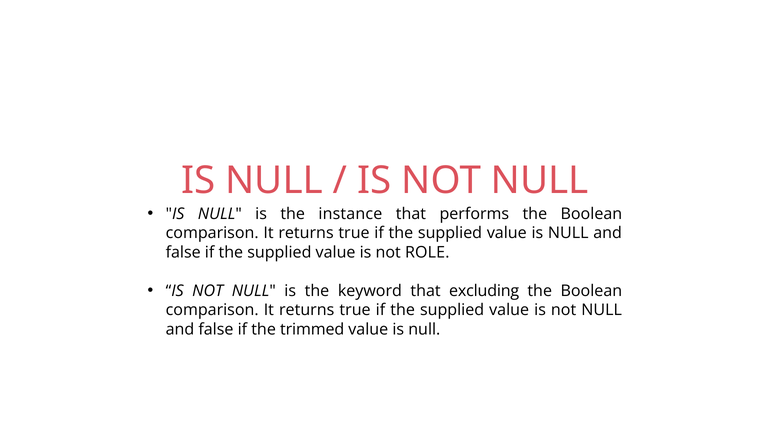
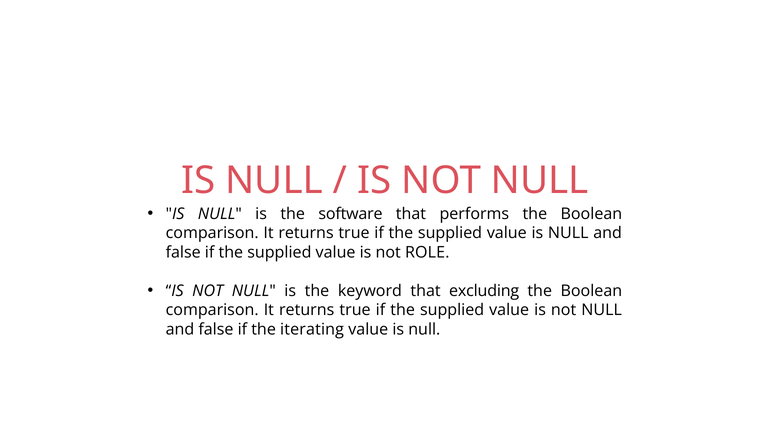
instance: instance -> software
trimmed: trimmed -> iterating
